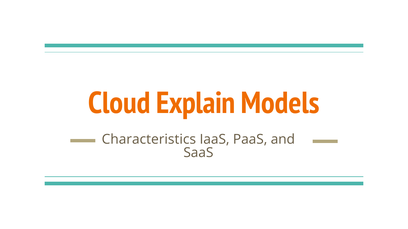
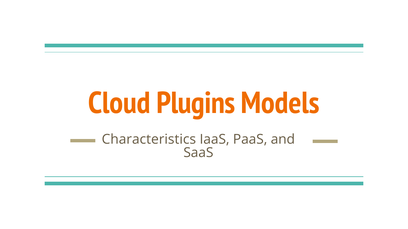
Explain: Explain -> Plugins
